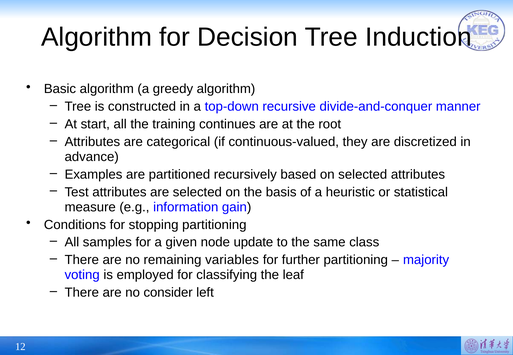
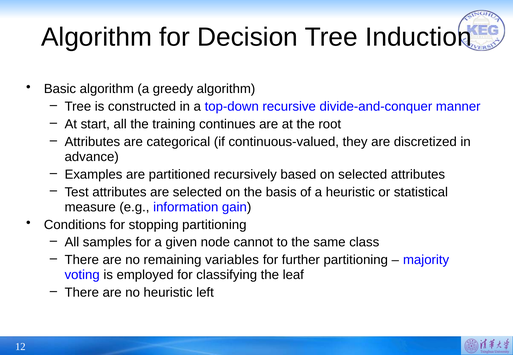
update: update -> cannot
no consider: consider -> heuristic
